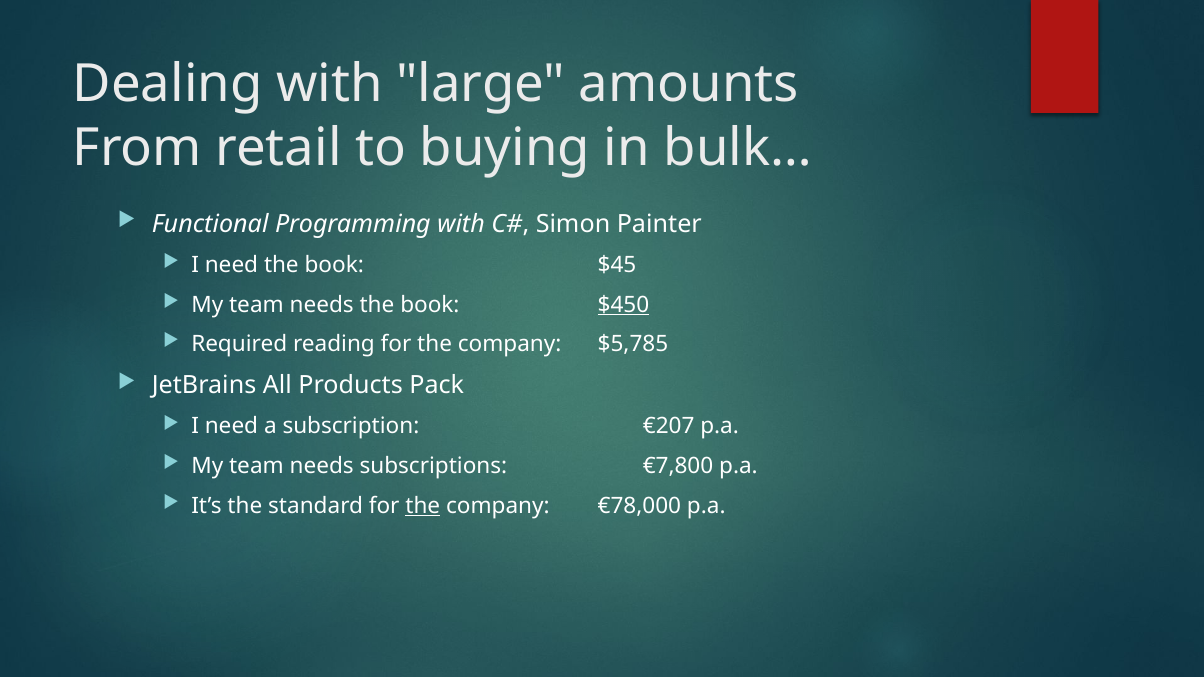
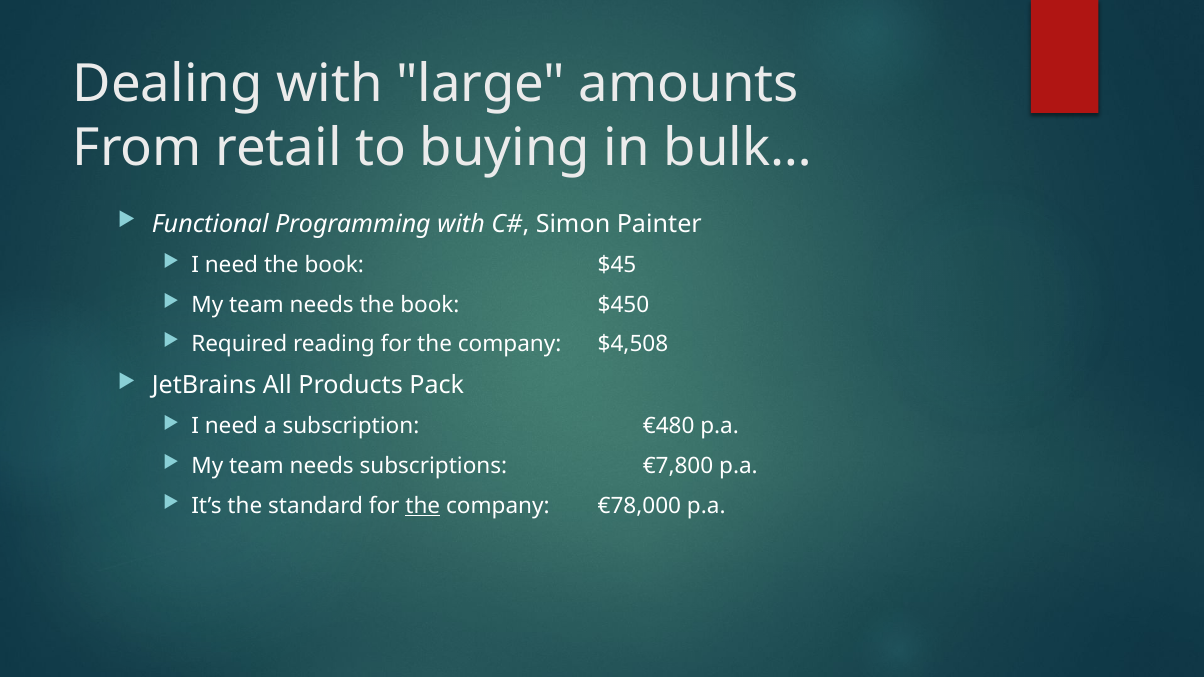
$450 underline: present -> none
$5,785: $5,785 -> $4,508
€207: €207 -> €480
